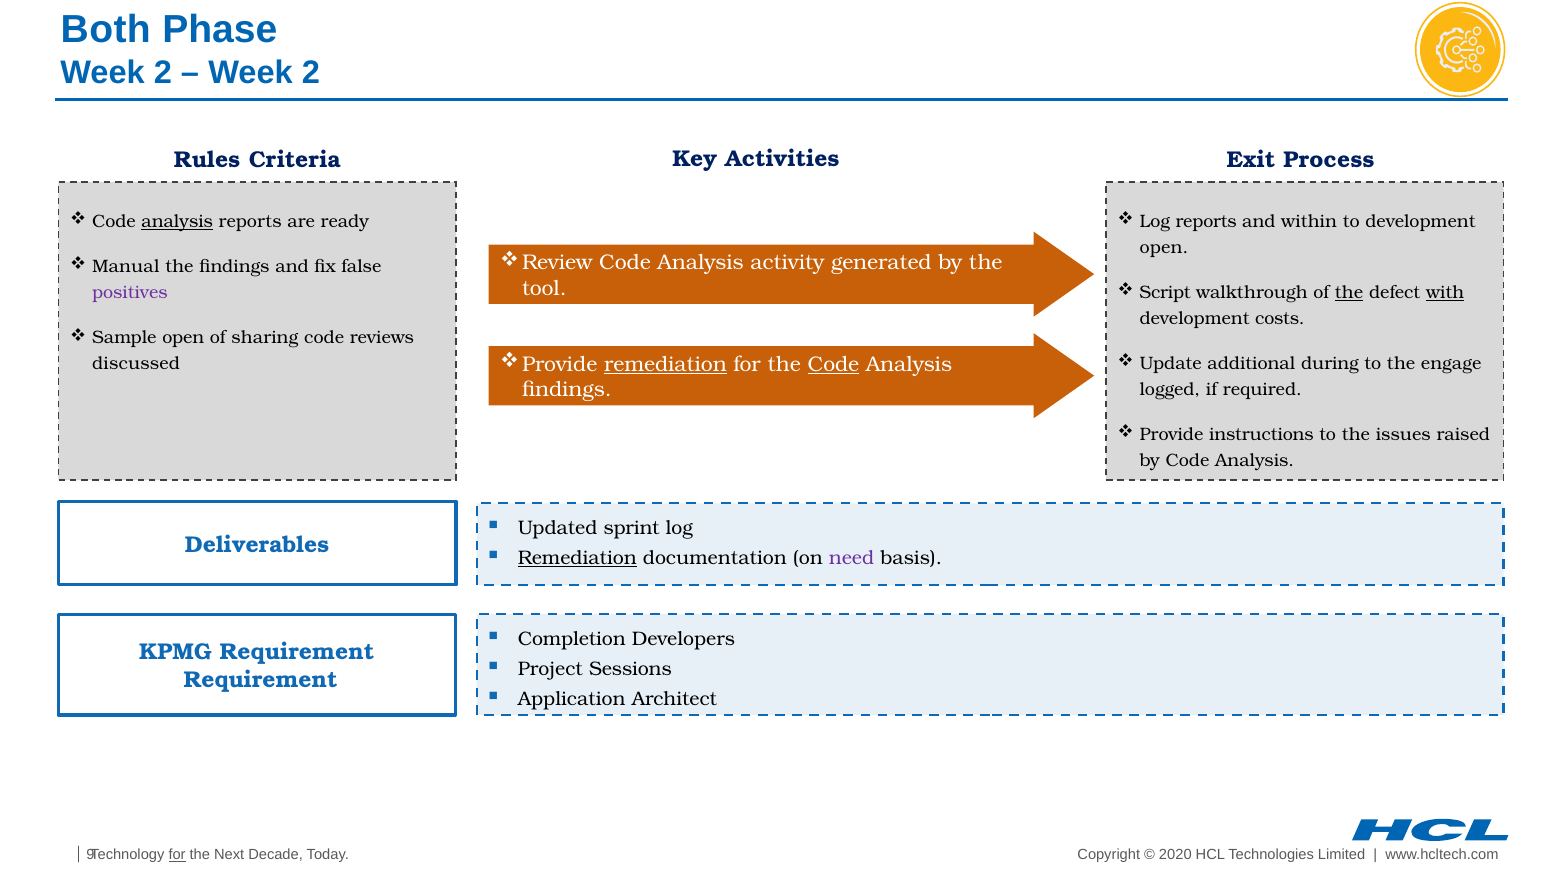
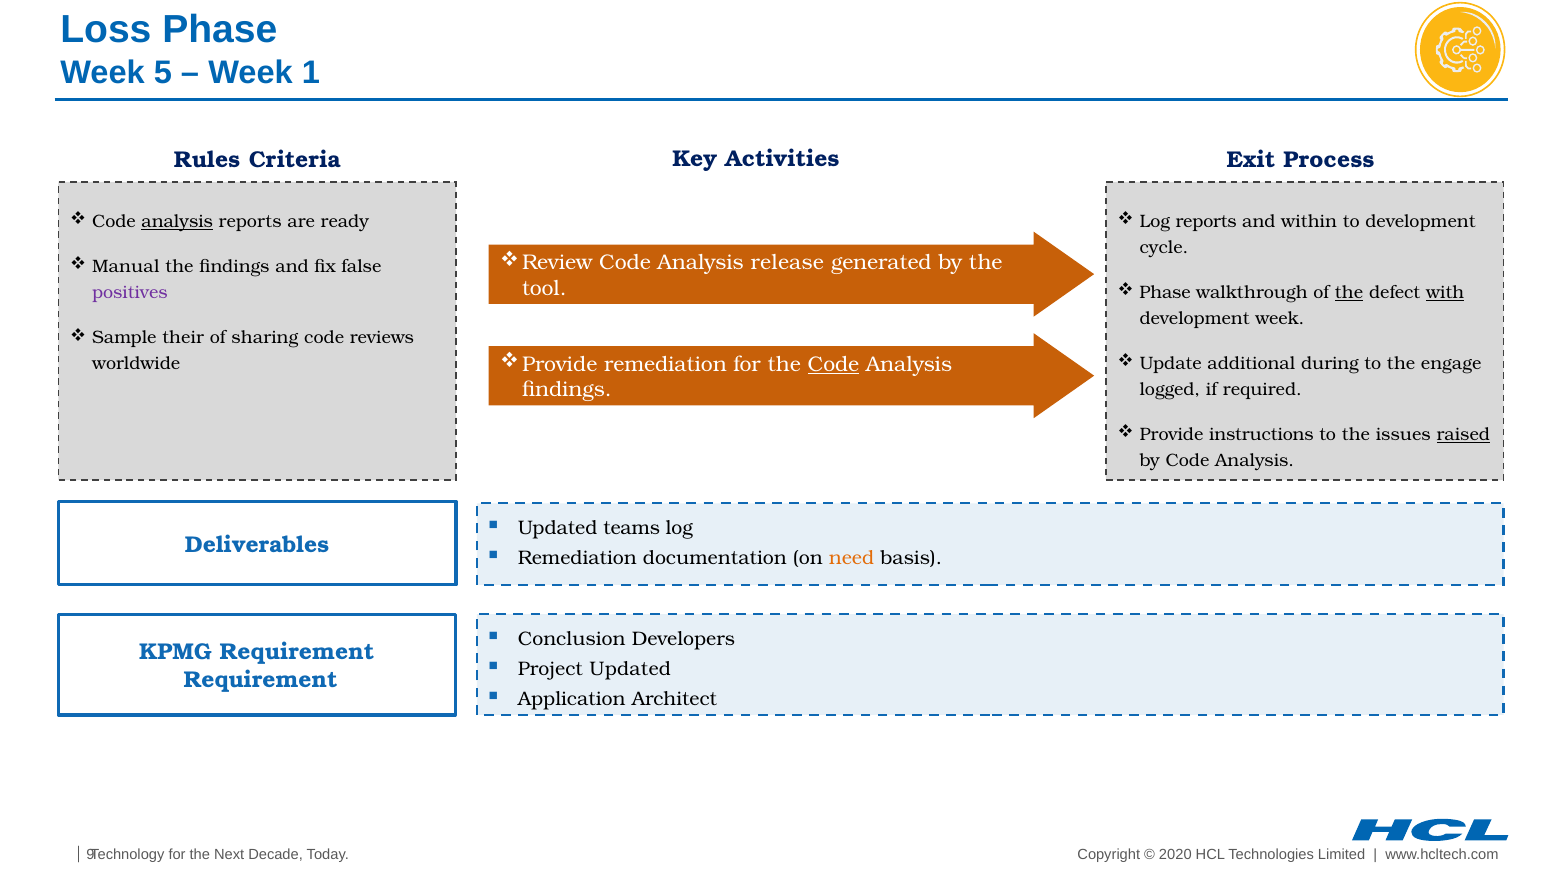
Both: Both -> Loss
2 at (163, 73): 2 -> 5
2 at (311, 73): 2 -> 1
open at (1164, 247): open -> cycle
activity: activity -> release
Script at (1165, 293): Script -> Phase
development costs: costs -> week
Sample open: open -> their
remediation at (665, 365) underline: present -> none
discussed: discussed -> worldwide
raised underline: none -> present
sprint: sprint -> teams
Remediation at (577, 558) underline: present -> none
need colour: purple -> orange
Completion: Completion -> Conclusion
Project Sessions: Sessions -> Updated
for at (177, 855) underline: present -> none
